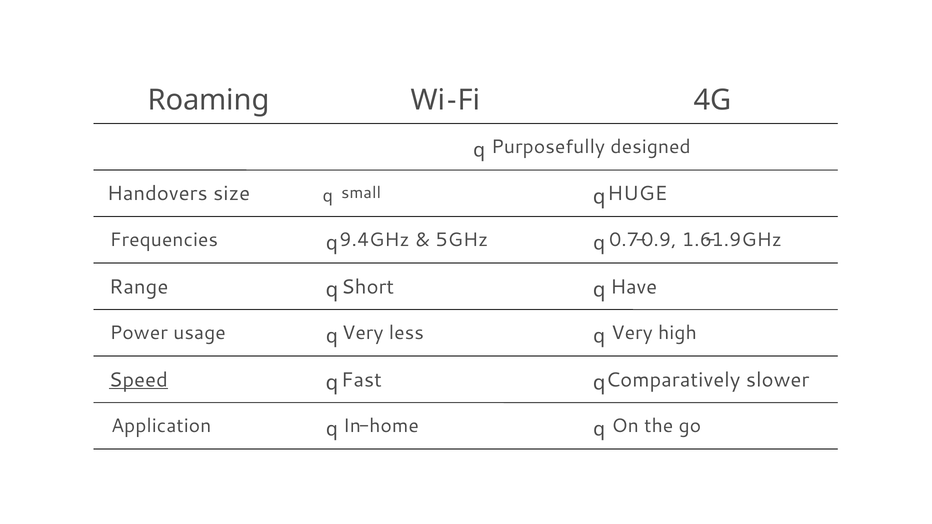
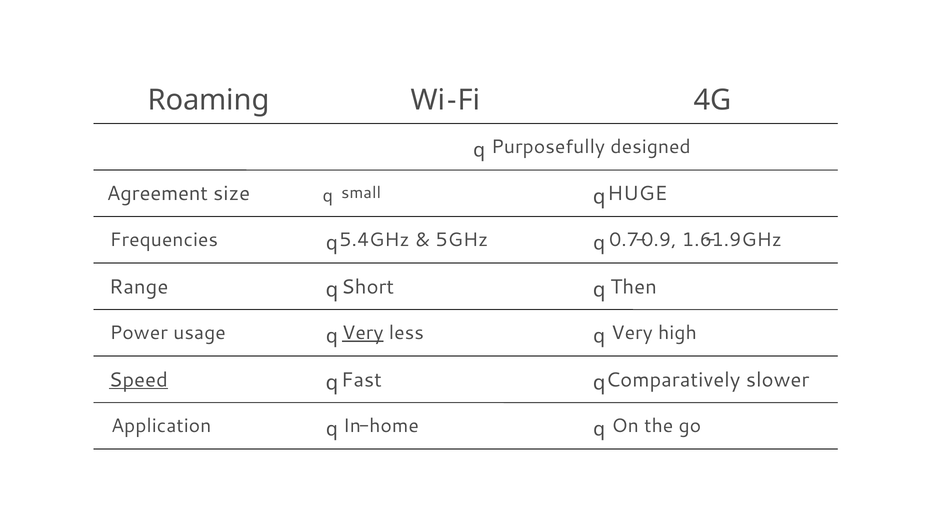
Handovers: Handovers -> Agreement
9.4GHz: 9.4GHz -> 5.4GHz
Have: Have -> Then
Very at (363, 333) underline: none -> present
